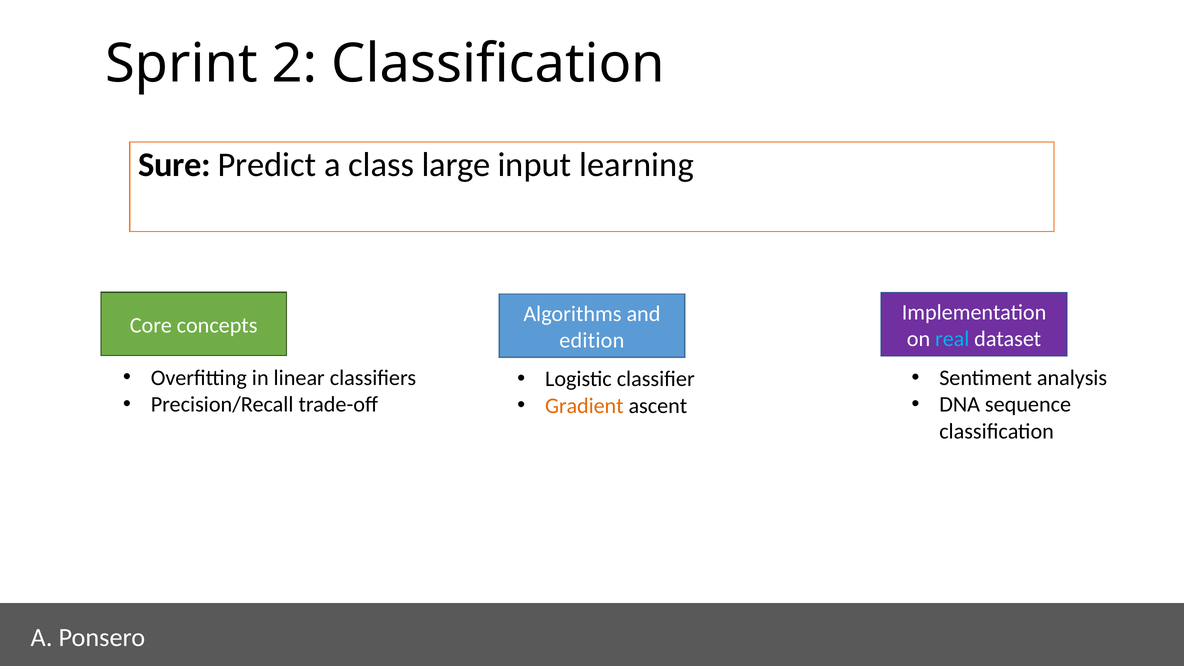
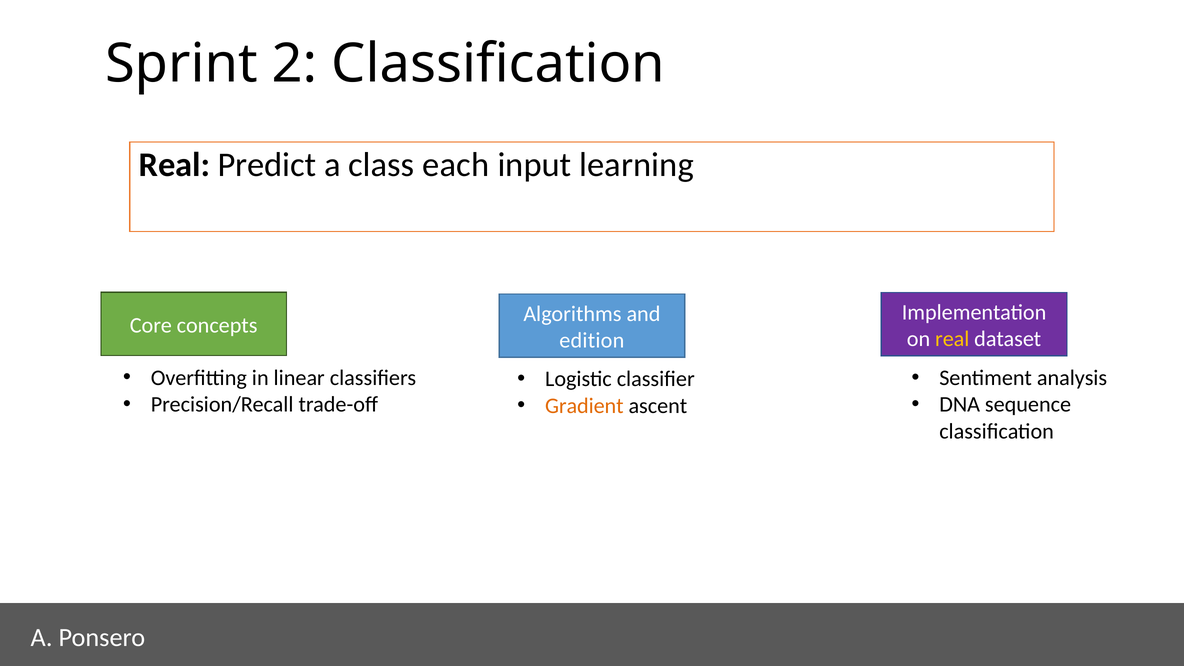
Sure at (174, 165): Sure -> Real
large: large -> each
real at (952, 339) colour: light blue -> yellow
